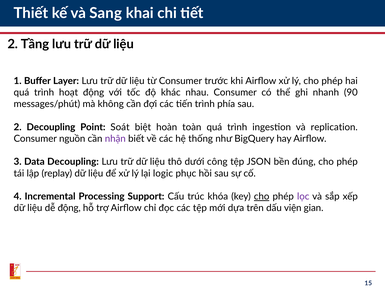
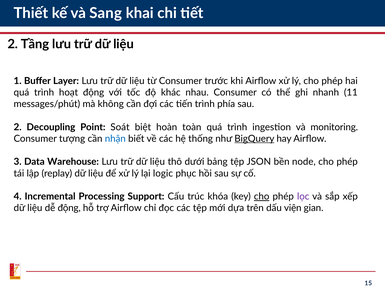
90: 90 -> 11
replication: replication -> monitoring
nguồn: nguồn -> tượng
nhận colour: purple -> blue
BigQuery underline: none -> present
Data Decoupling: Decoupling -> Warehouse
công: công -> bảng
đúng: đúng -> node
